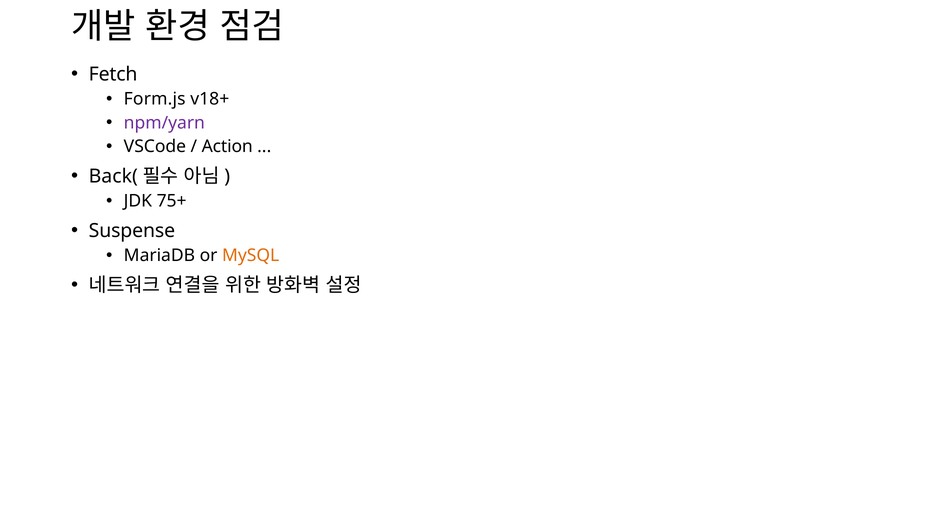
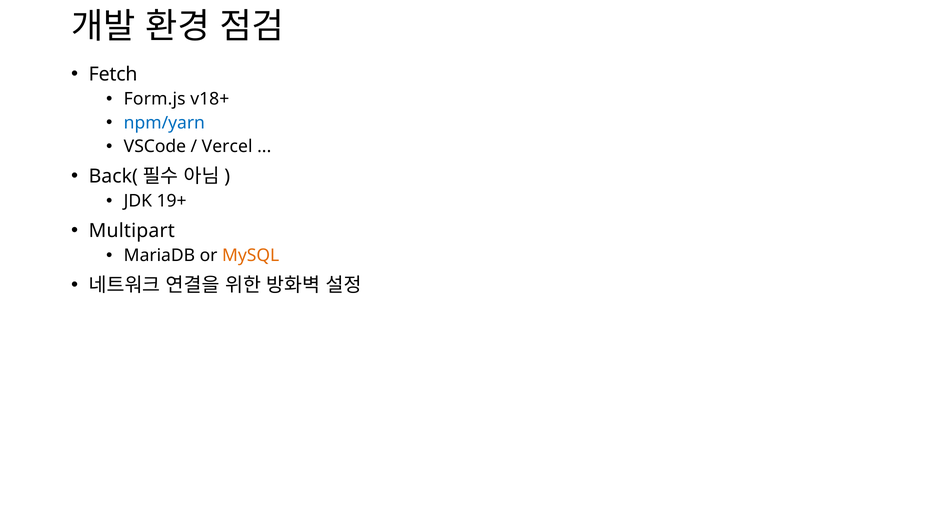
npm/yarn colour: purple -> blue
Action: Action -> Vercel
75+: 75+ -> 19+
Suspense: Suspense -> Multipart
